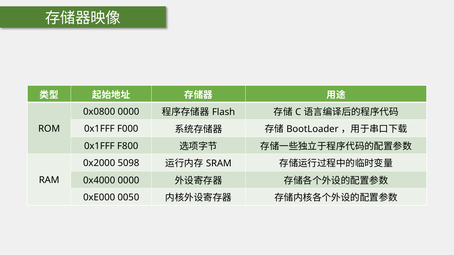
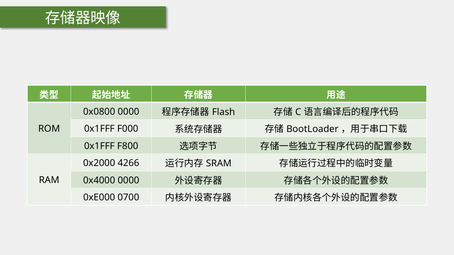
5098: 5098 -> 4266
0050: 0050 -> 0700
